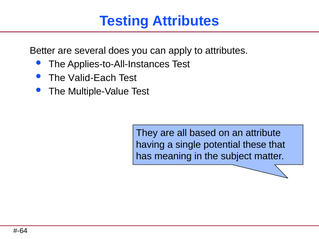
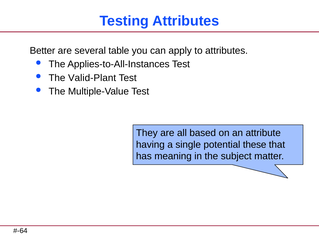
does: does -> table
Valid-Each: Valid-Each -> Valid-Plant
